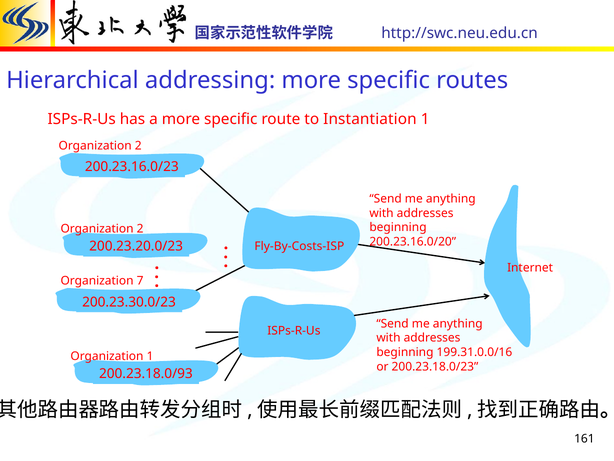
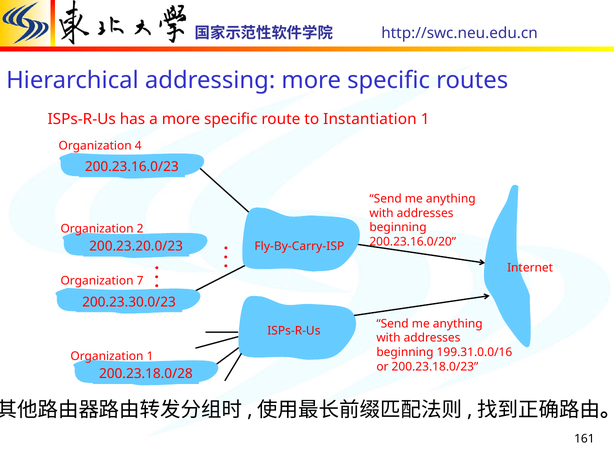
2 at (138, 146): 2 -> 4
Fly-By-Costs-ISP: Fly-By-Costs-ISP -> Fly-By-Carry-ISP
200.23.18.0/93: 200.23.18.0/93 -> 200.23.18.0/28
